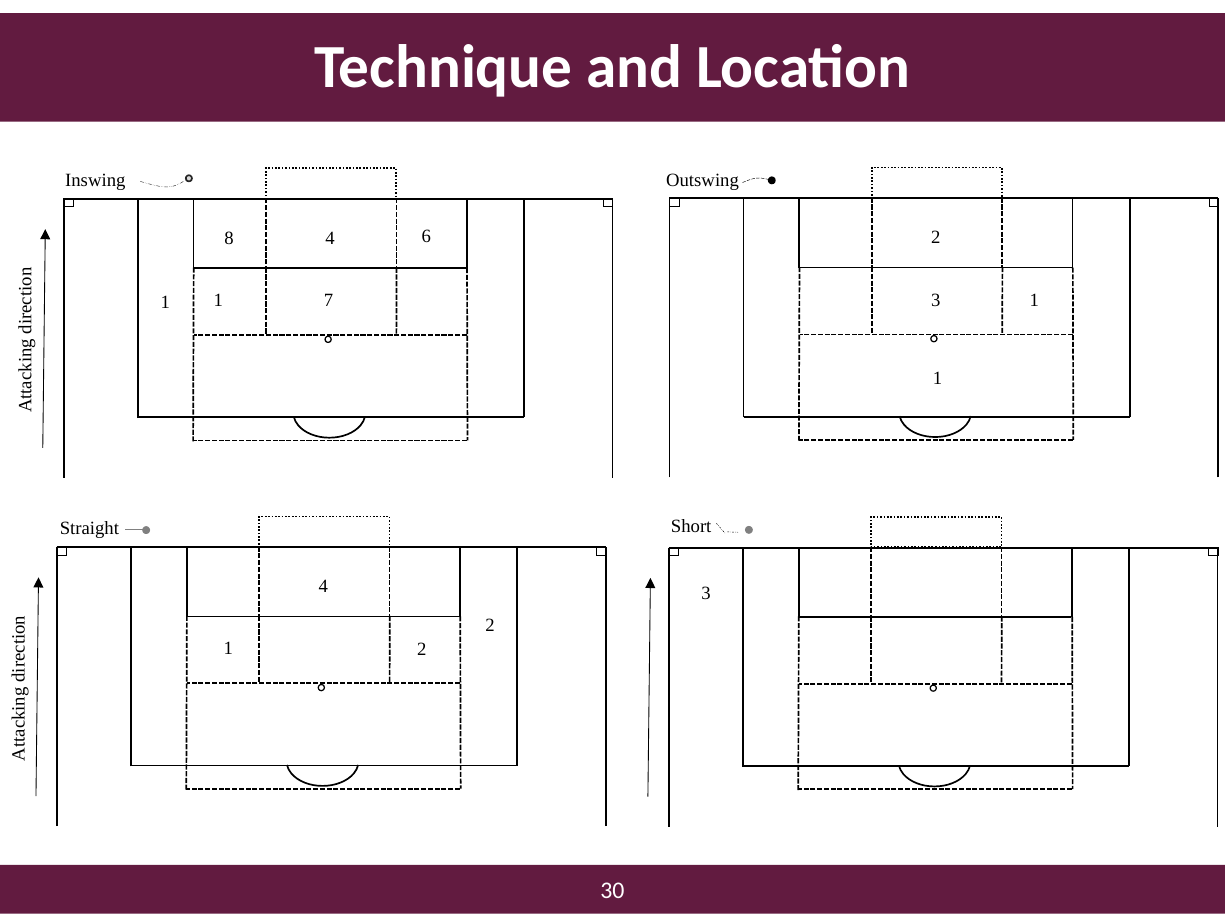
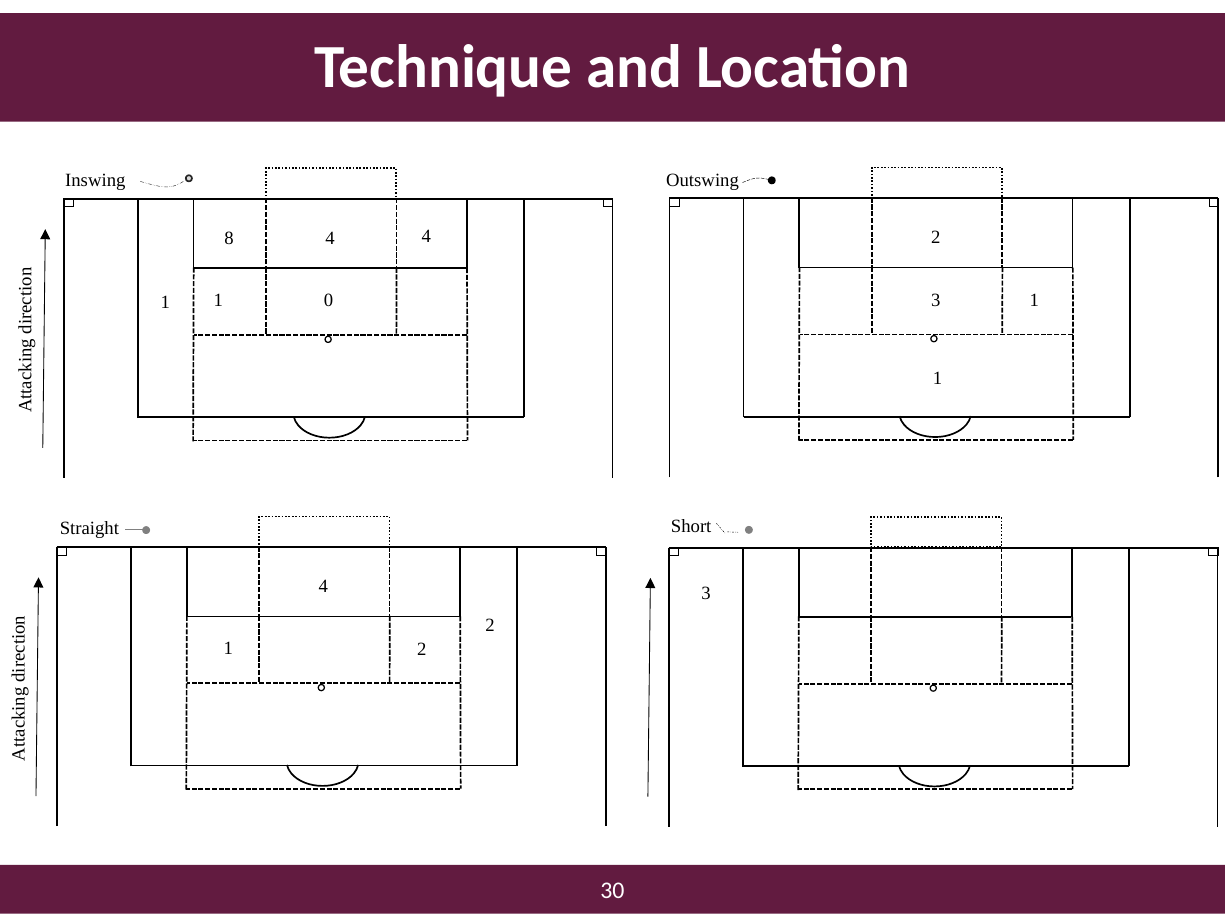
8 6: 6 -> 4
7: 7 -> 0
